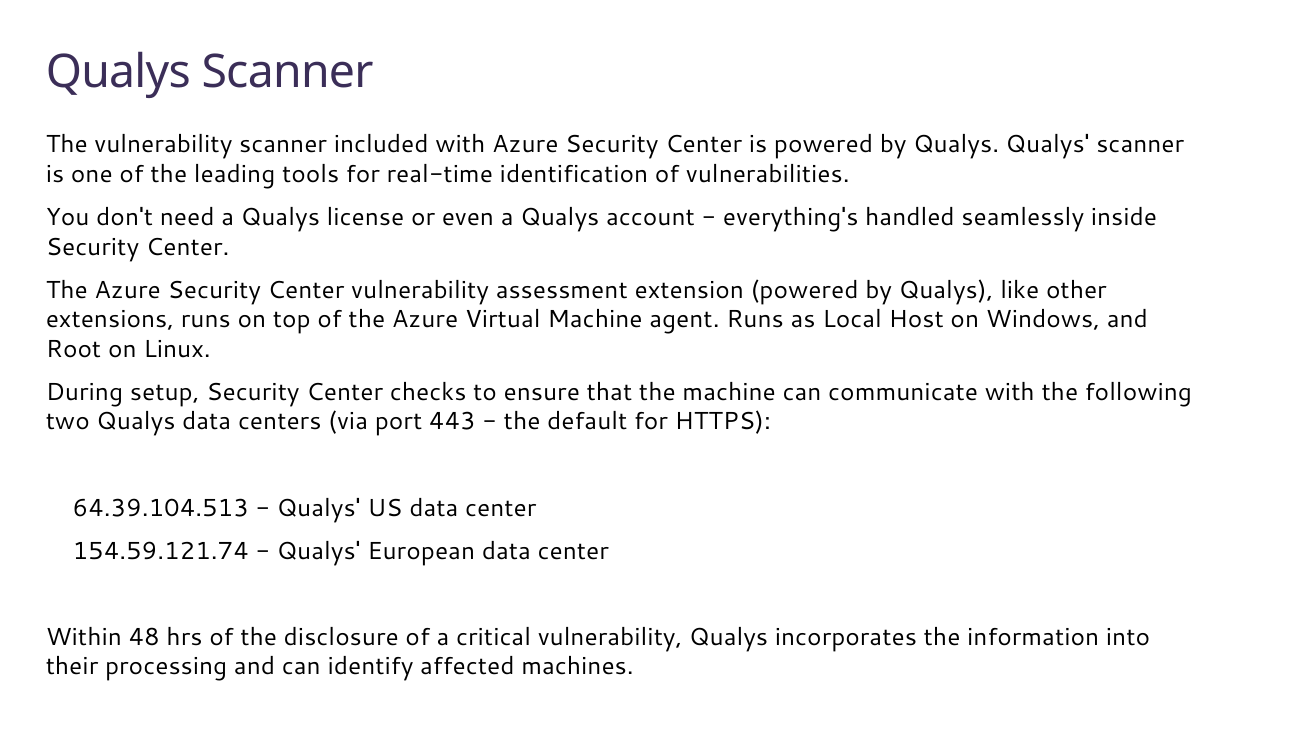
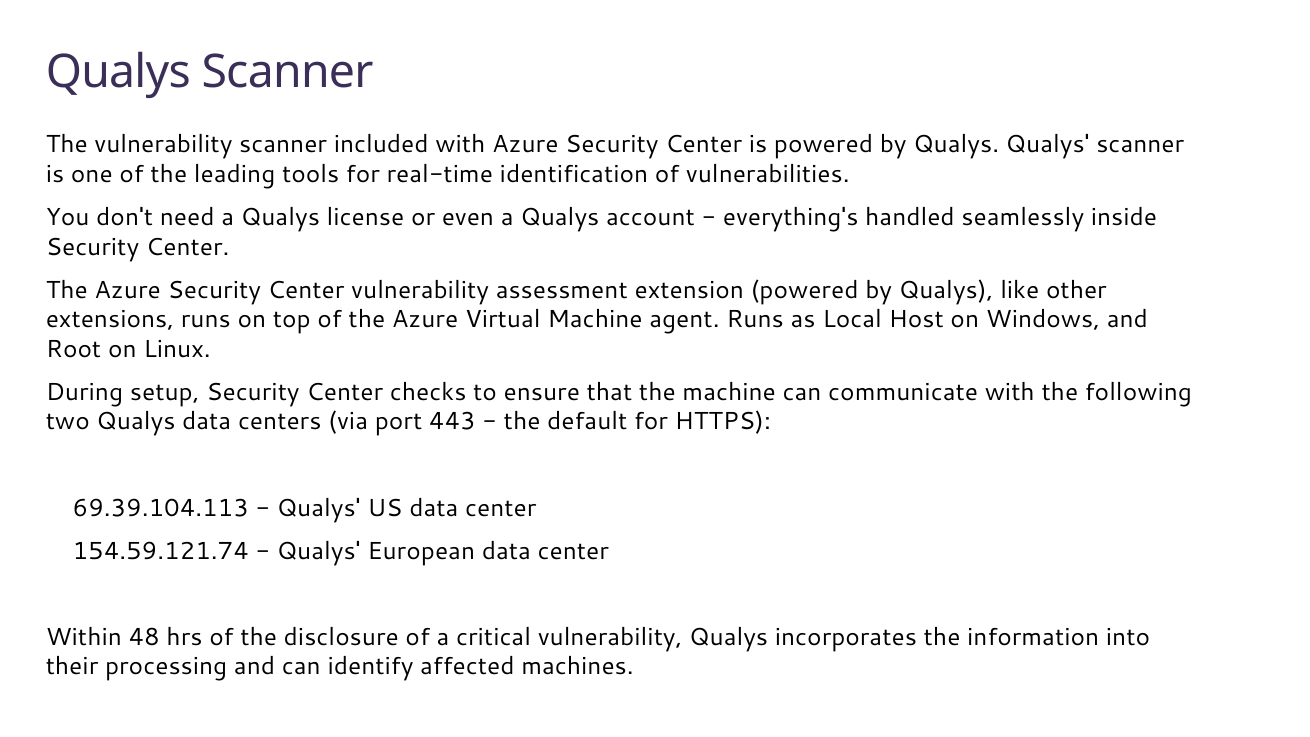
64.39.104.513: 64.39.104.513 -> 69.39.104.113
